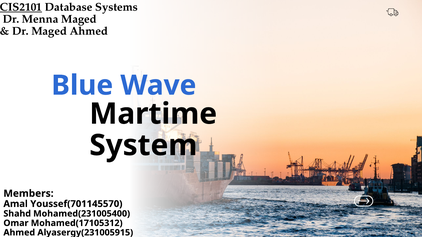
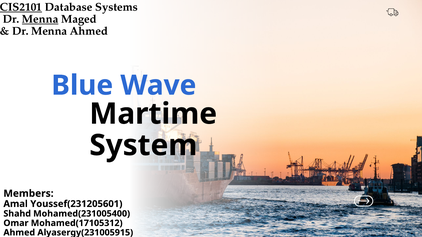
Menna at (40, 19) underline: none -> present
Maged at (49, 31): Maged -> Menna
Youssef(701145570: Youssef(701145570 -> Youssef(231205601
